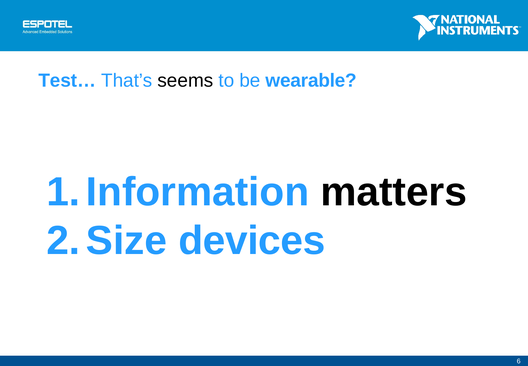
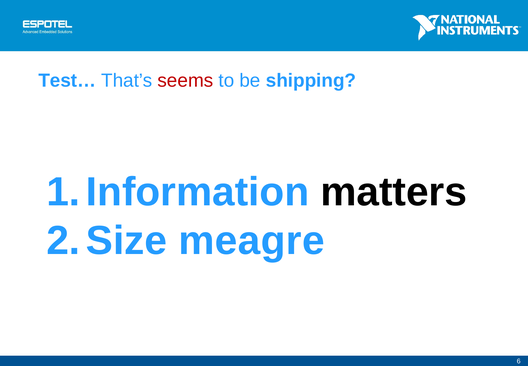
seems colour: black -> red
wearable: wearable -> shipping
devices: devices -> meagre
